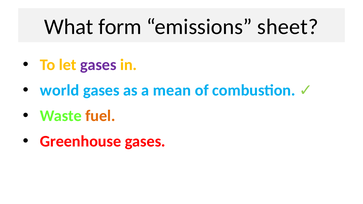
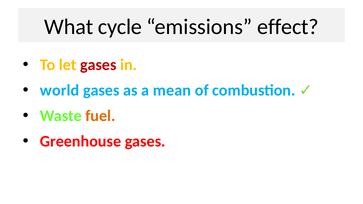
form: form -> cycle
sheet: sheet -> effect
gases at (98, 65) colour: purple -> red
